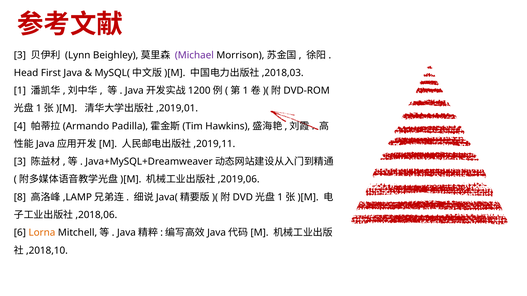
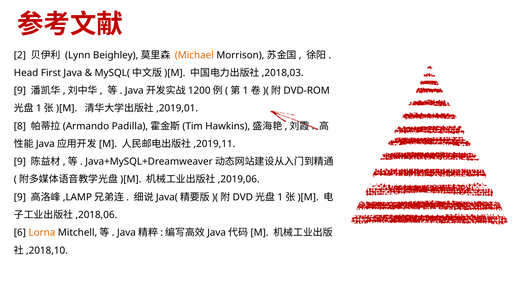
3 at (20, 55): 3 -> 2
Michael colour: purple -> orange
1 at (20, 91): 1 -> 9
4: 4 -> 8
3 at (20, 162): 3 -> 9
8 at (20, 197): 8 -> 9
